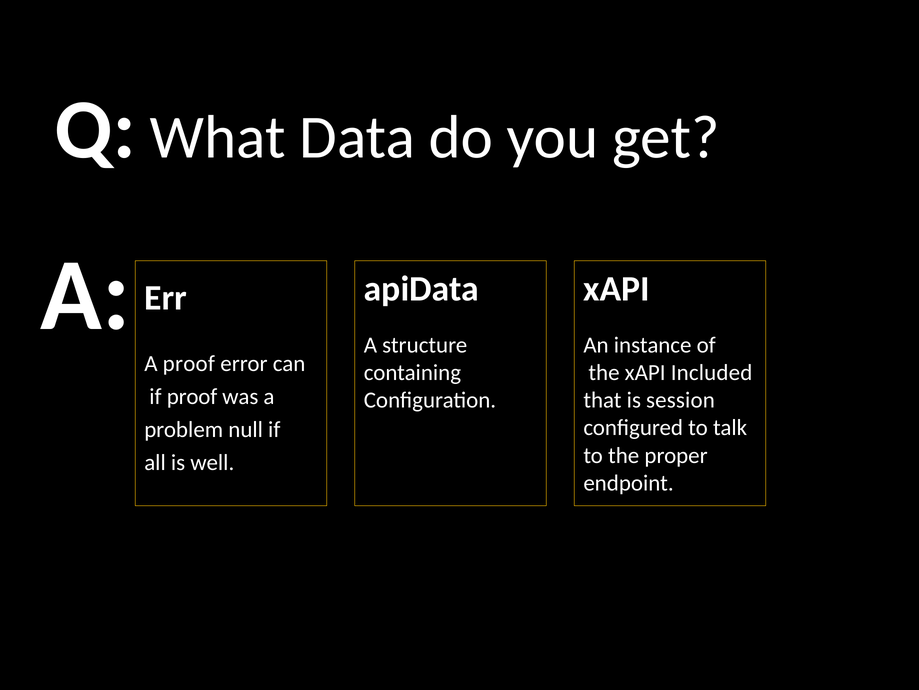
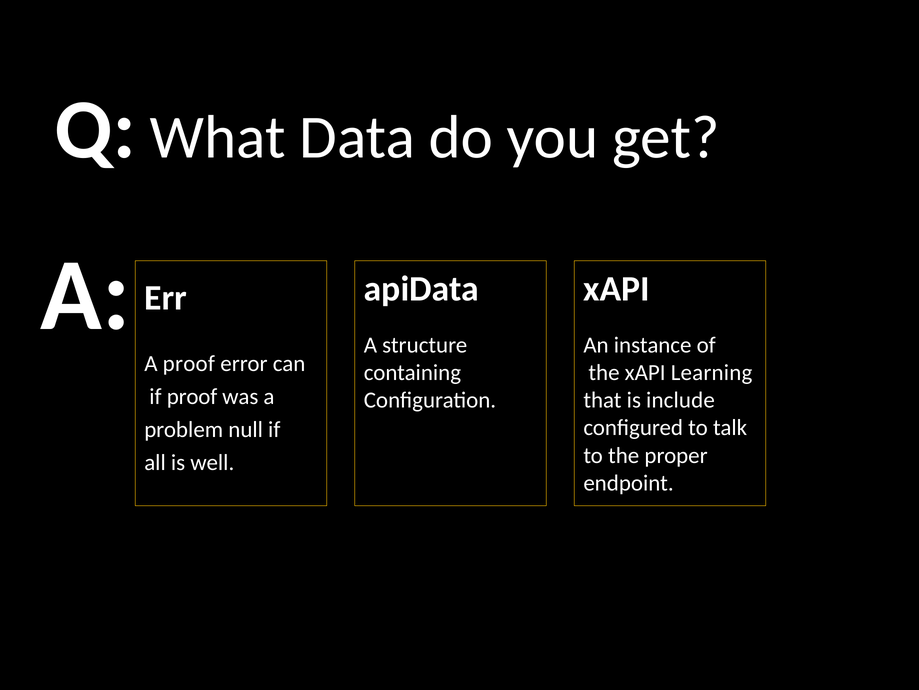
Included: Included -> Learning
session: session -> include
